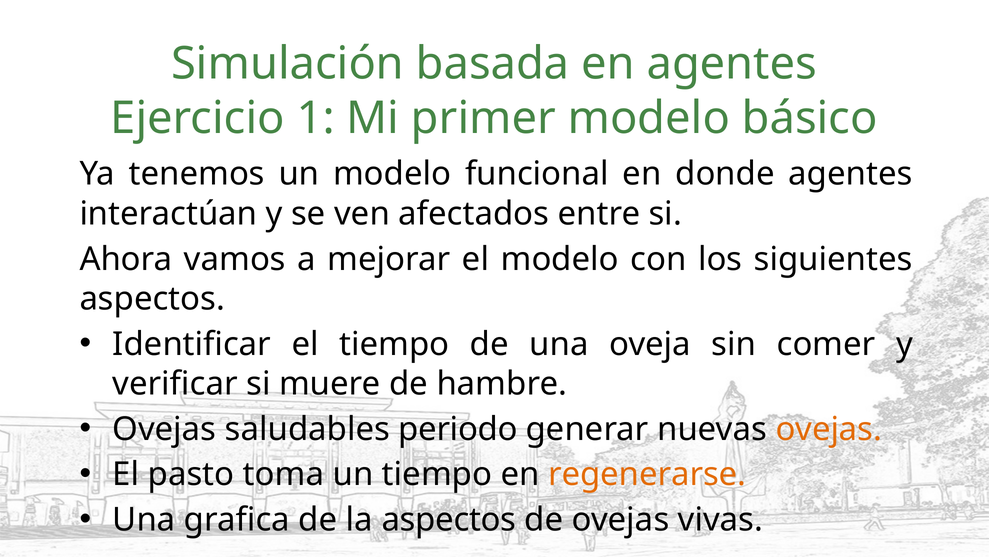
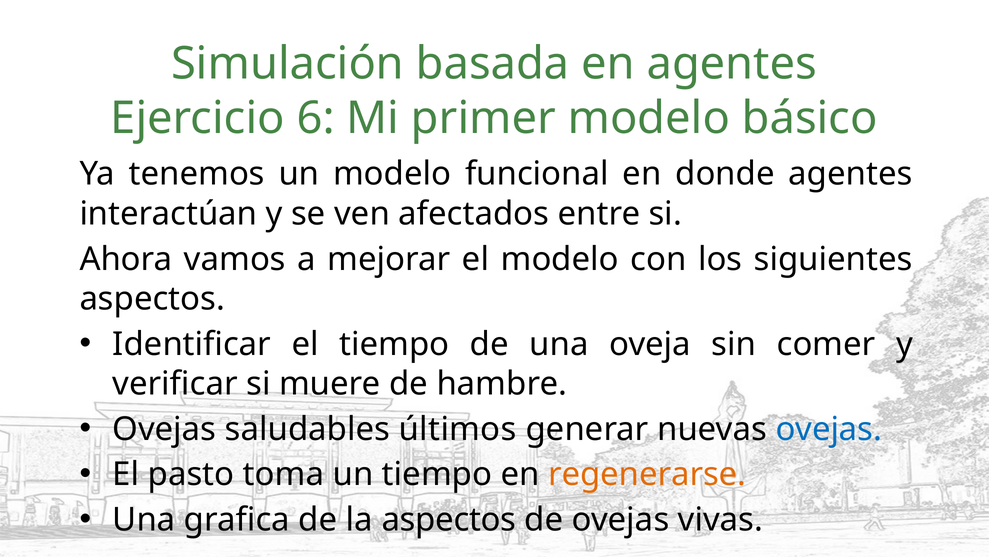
1: 1 -> 6
periodo: periodo -> últimos
ovejas at (829, 429) colour: orange -> blue
